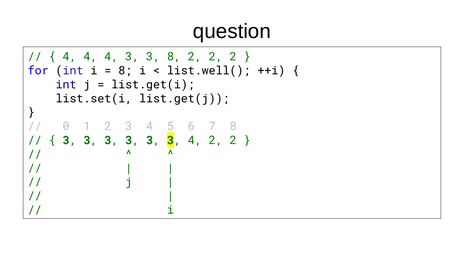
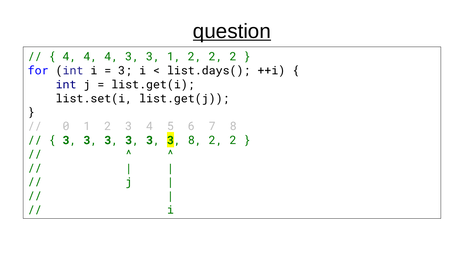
question underline: none -> present
3 8: 8 -> 1
8 at (125, 71): 8 -> 3
list.well(: list.well( -> list.days(
3 3 4: 4 -> 8
